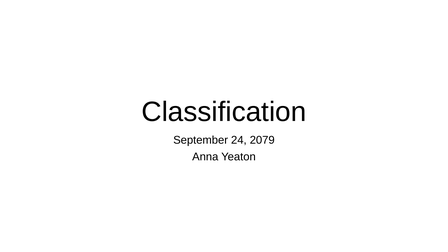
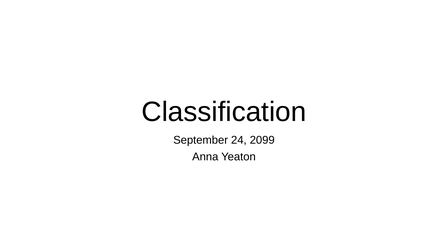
2079: 2079 -> 2099
